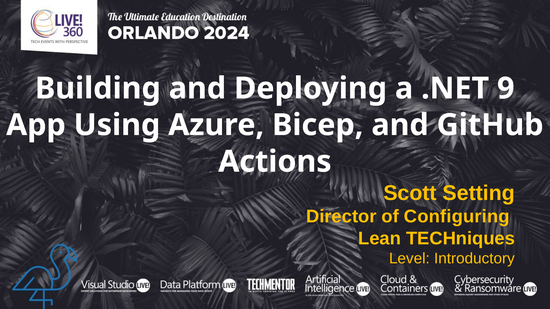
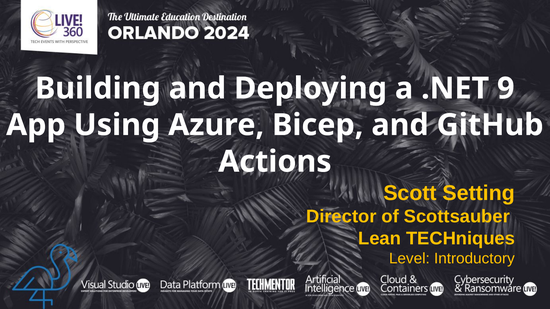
Configuring: Configuring -> Scottsauber
